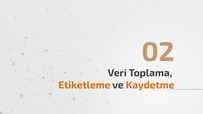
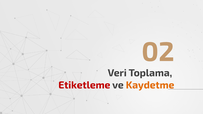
Etiketleme colour: orange -> red
